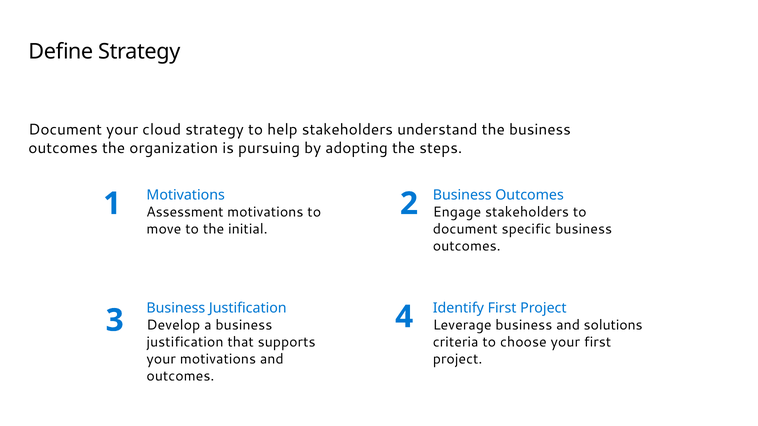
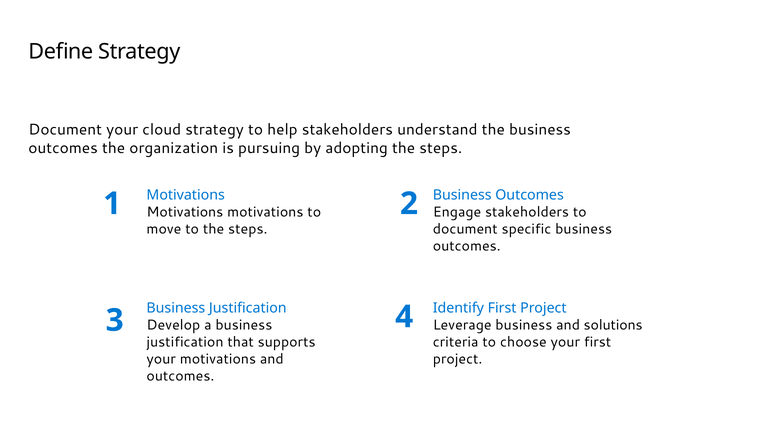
Assessment at (185, 212): Assessment -> Motivations
to the initial: initial -> steps
